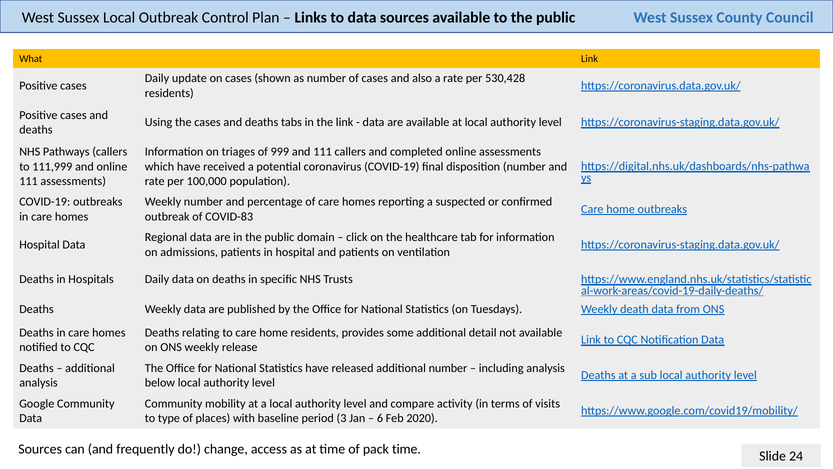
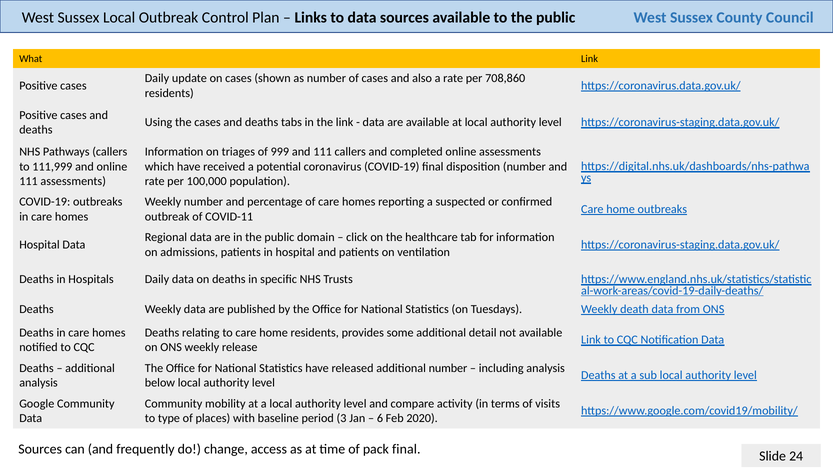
530,428: 530,428 -> 708,860
COVID-83: COVID-83 -> COVID-11
pack time: time -> final
